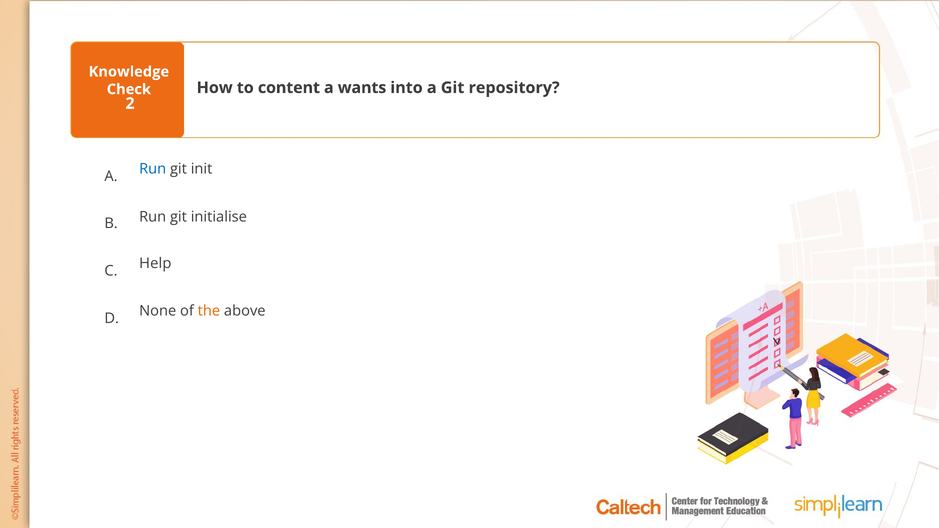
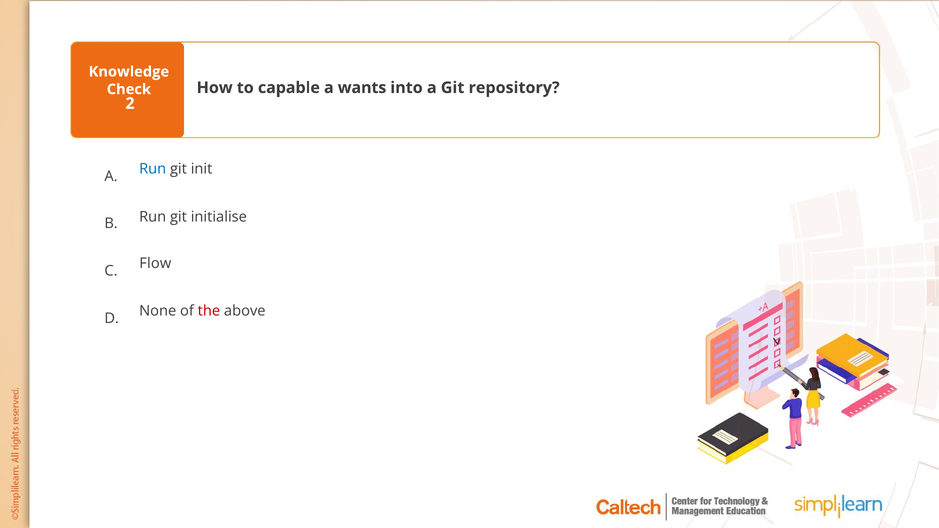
content: content -> capable
Help: Help -> Flow
the colour: orange -> red
